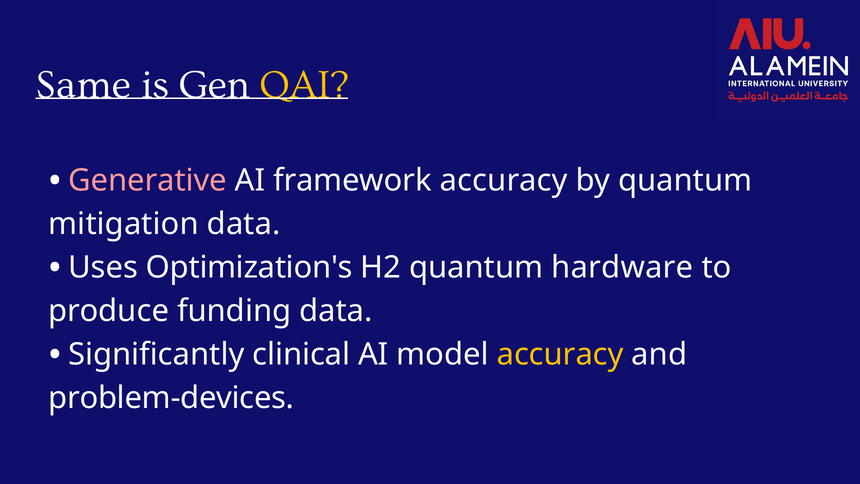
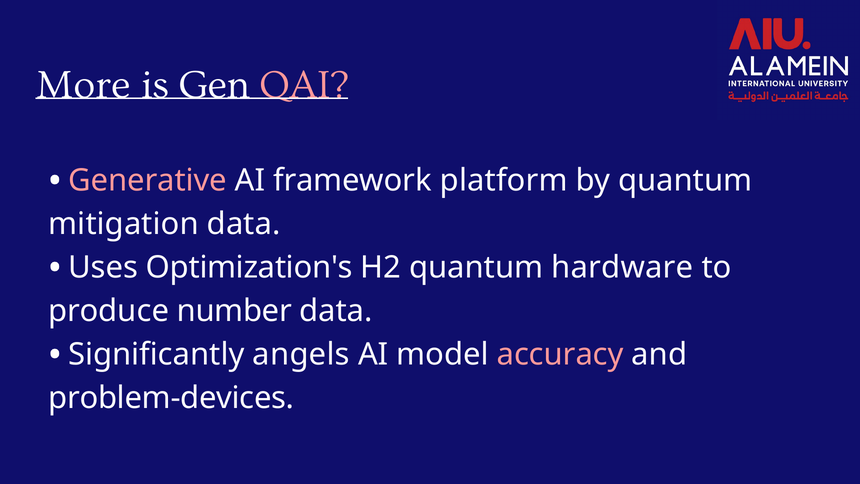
Same: Same -> More
QAI colour: yellow -> pink
framework accuracy: accuracy -> platform
funding: funding -> number
clinical: clinical -> angels
accuracy at (560, 354) colour: yellow -> pink
